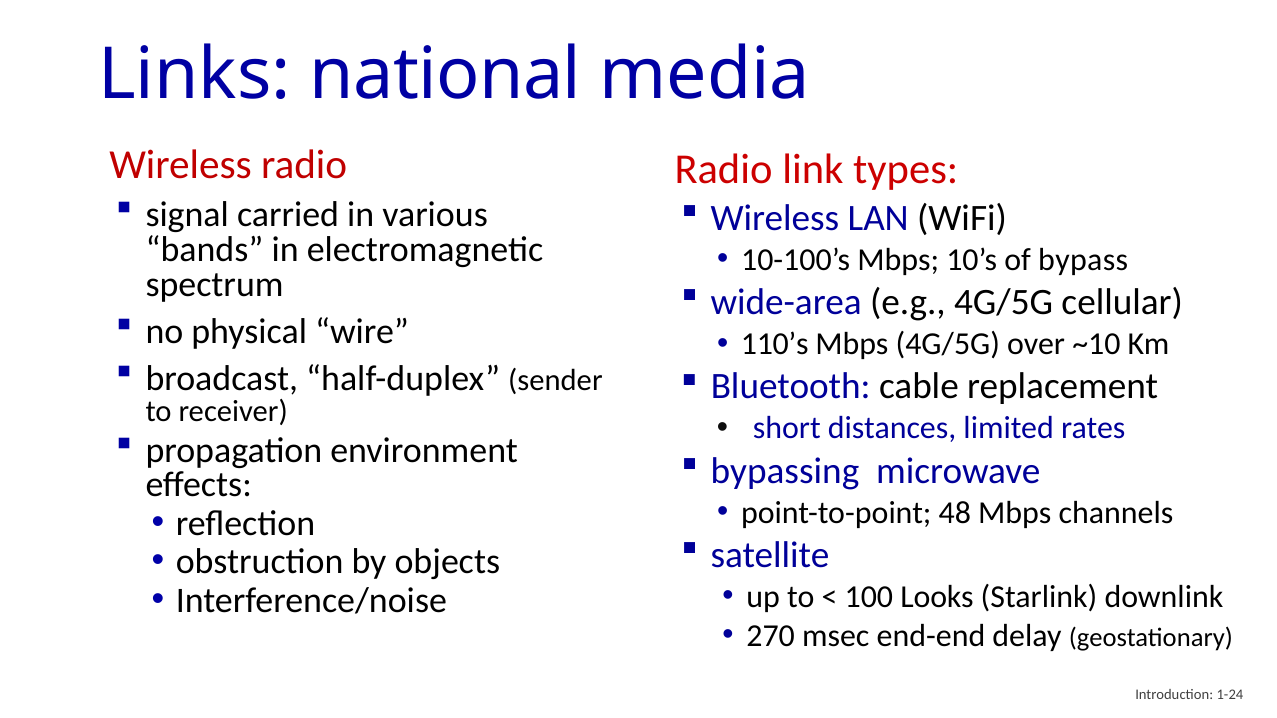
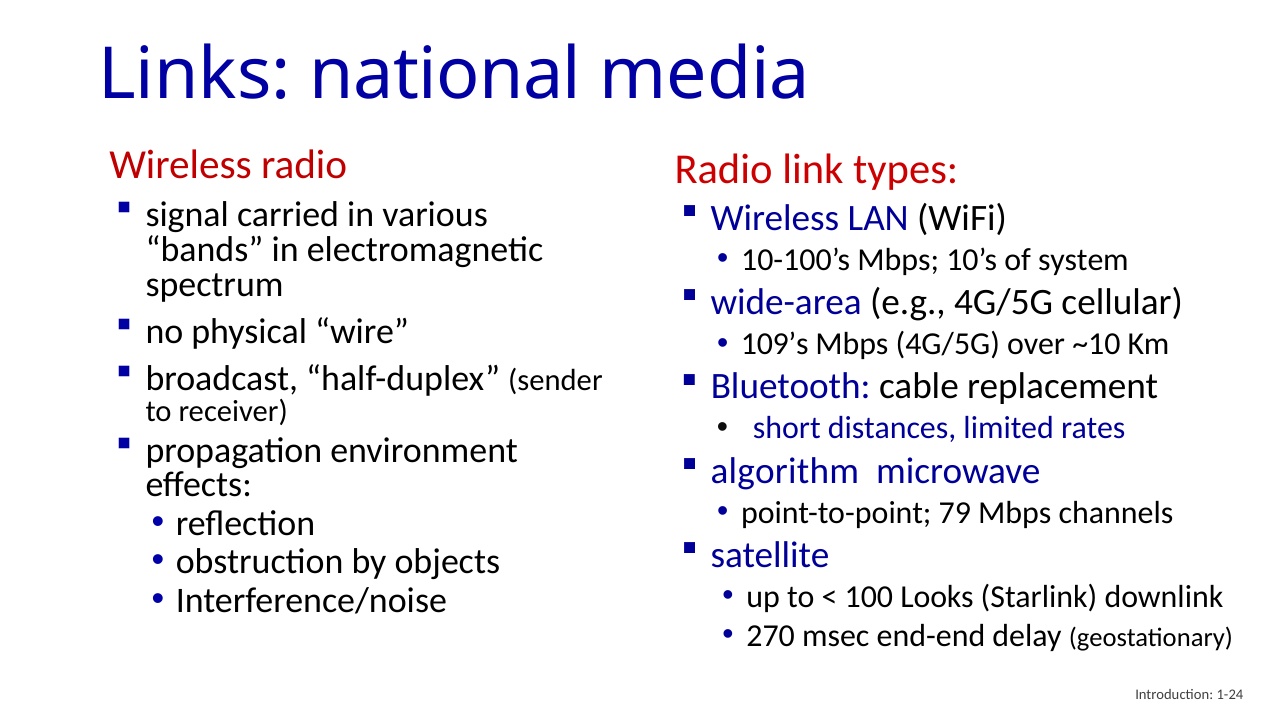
bypass: bypass -> system
110’s: 110’s -> 109’s
bypassing: bypassing -> algorithm
48: 48 -> 79
